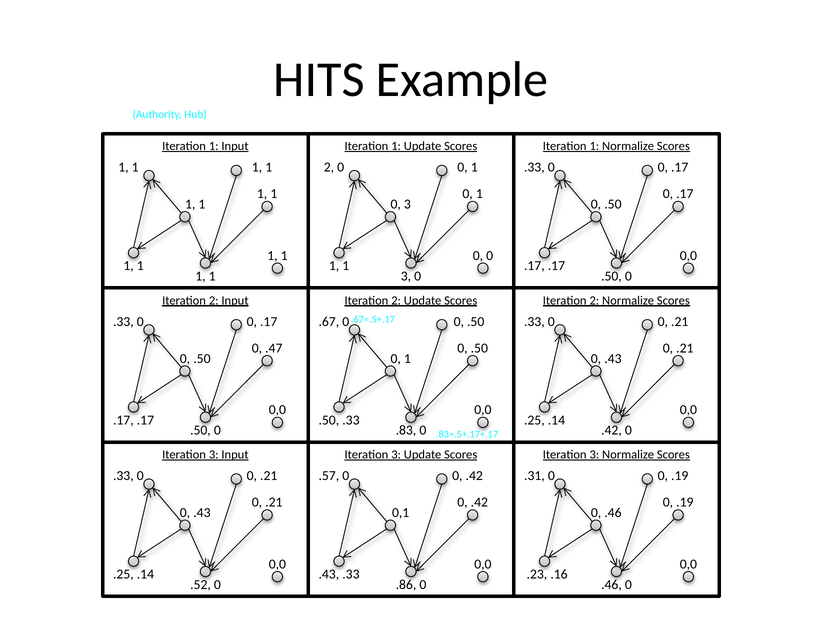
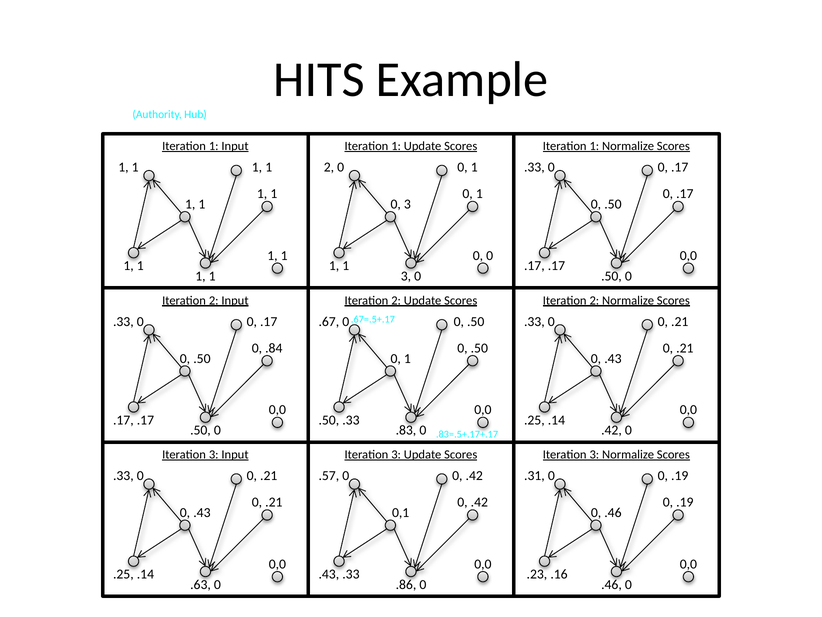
.47: .47 -> .84
.52: .52 -> .63
